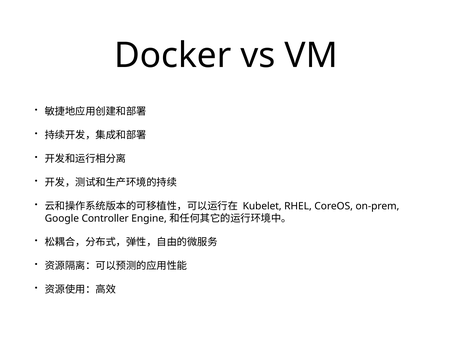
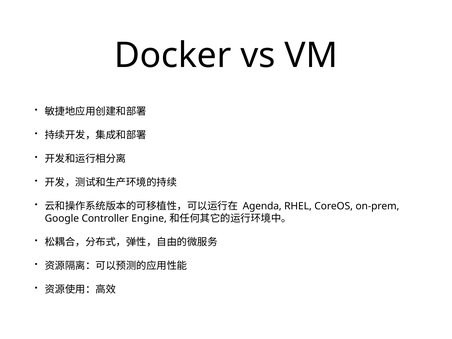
Kubelet: Kubelet -> Agenda
